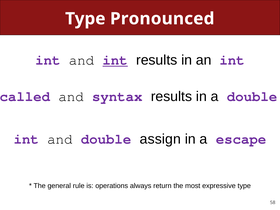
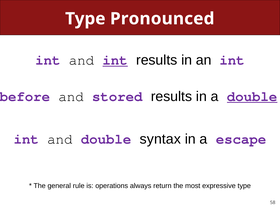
called: called -> before
syntax: syntax -> stored
double at (252, 96) underline: none -> present
assign: assign -> syntax
